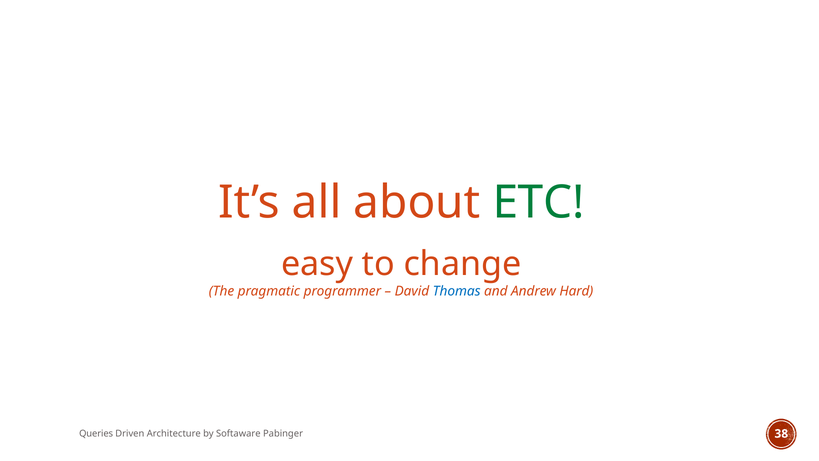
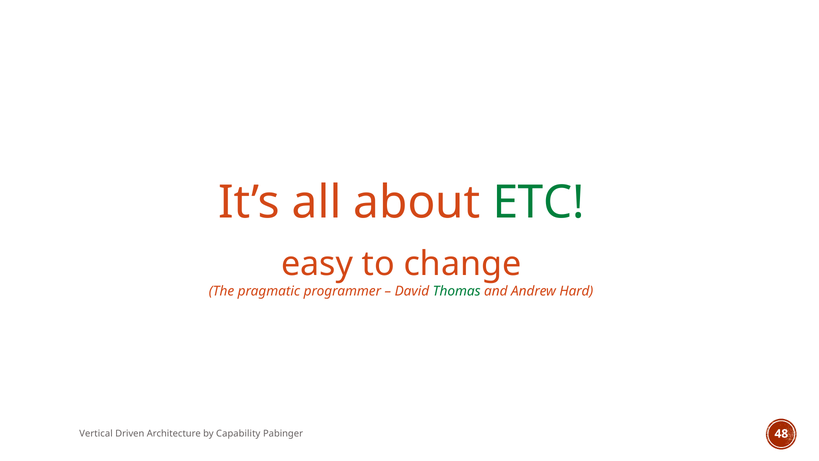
Thomas colour: blue -> green
Queries: Queries -> Vertical
Softaware: Softaware -> Capability
38: 38 -> 48
